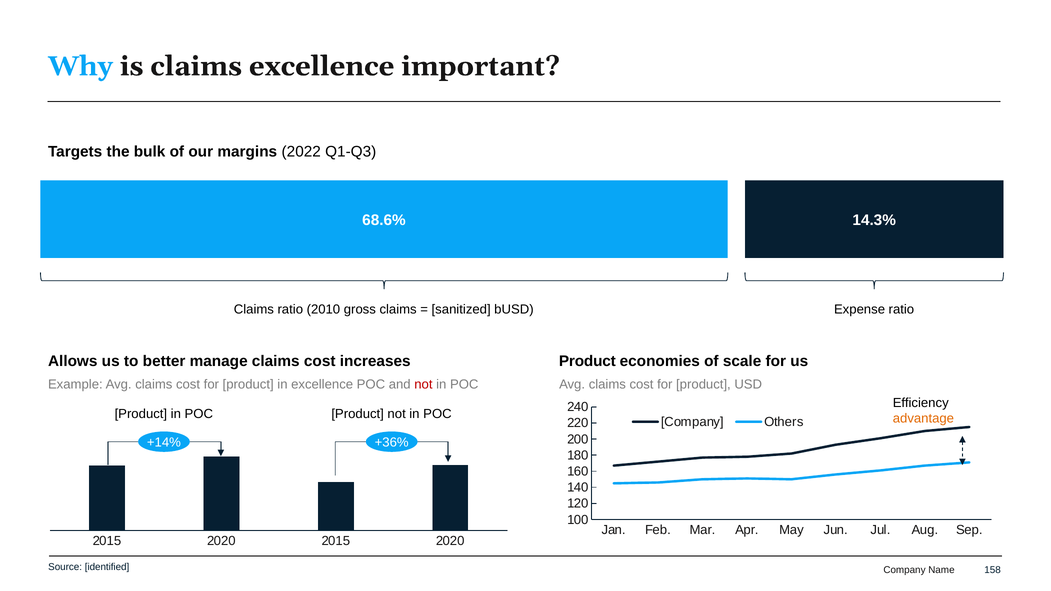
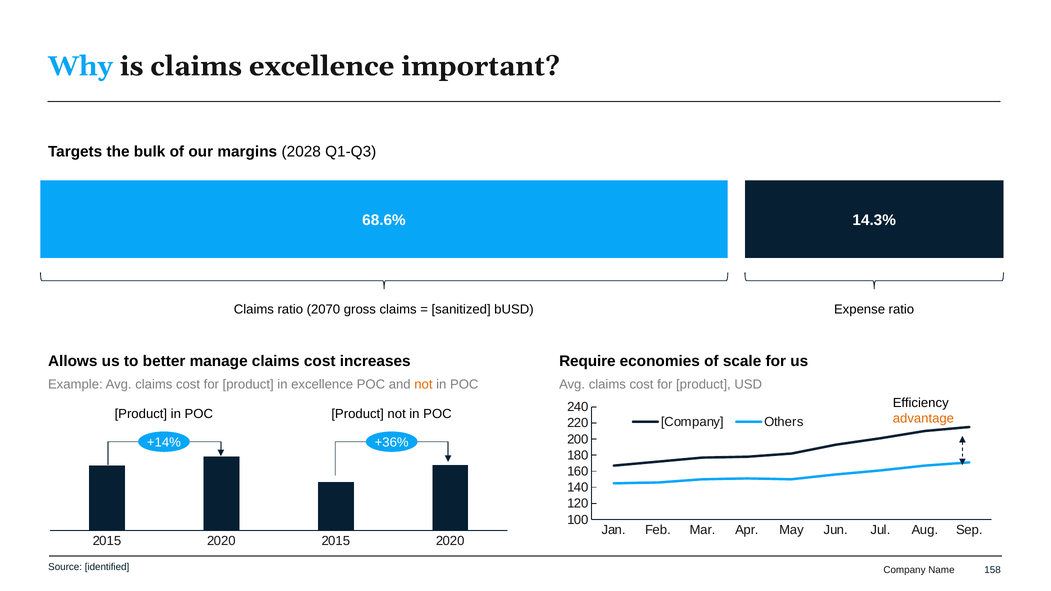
2022: 2022 -> 2028
2010: 2010 -> 2070
increases Product: Product -> Require
not at (423, 385) colour: red -> orange
